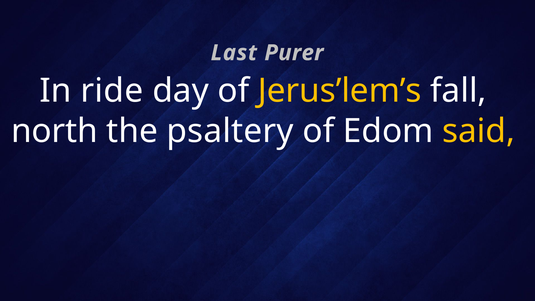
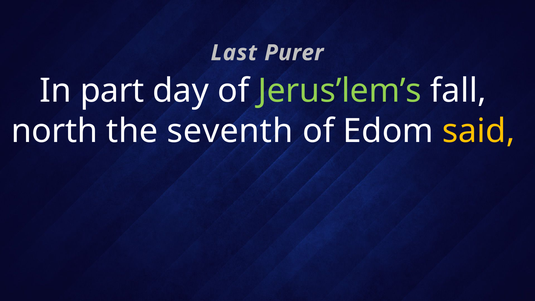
ride: ride -> part
Jerus’lem’s colour: yellow -> light green
psaltery: psaltery -> seventh
